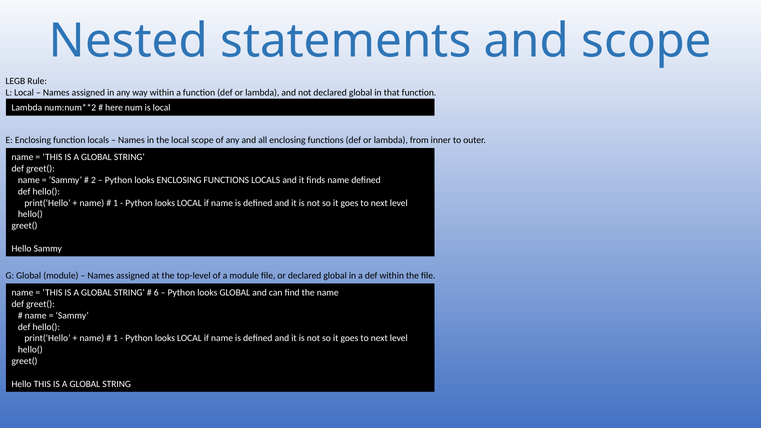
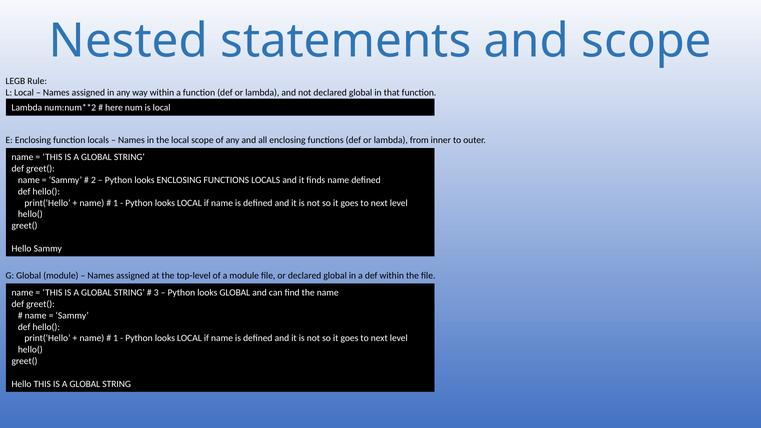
6: 6 -> 3
